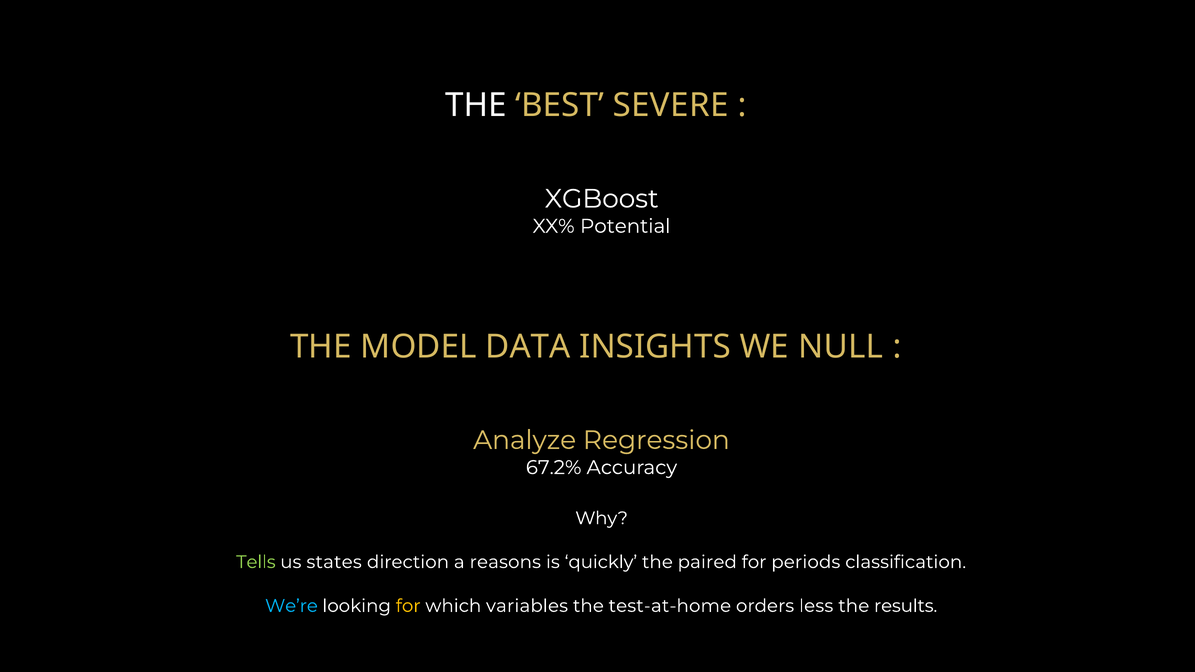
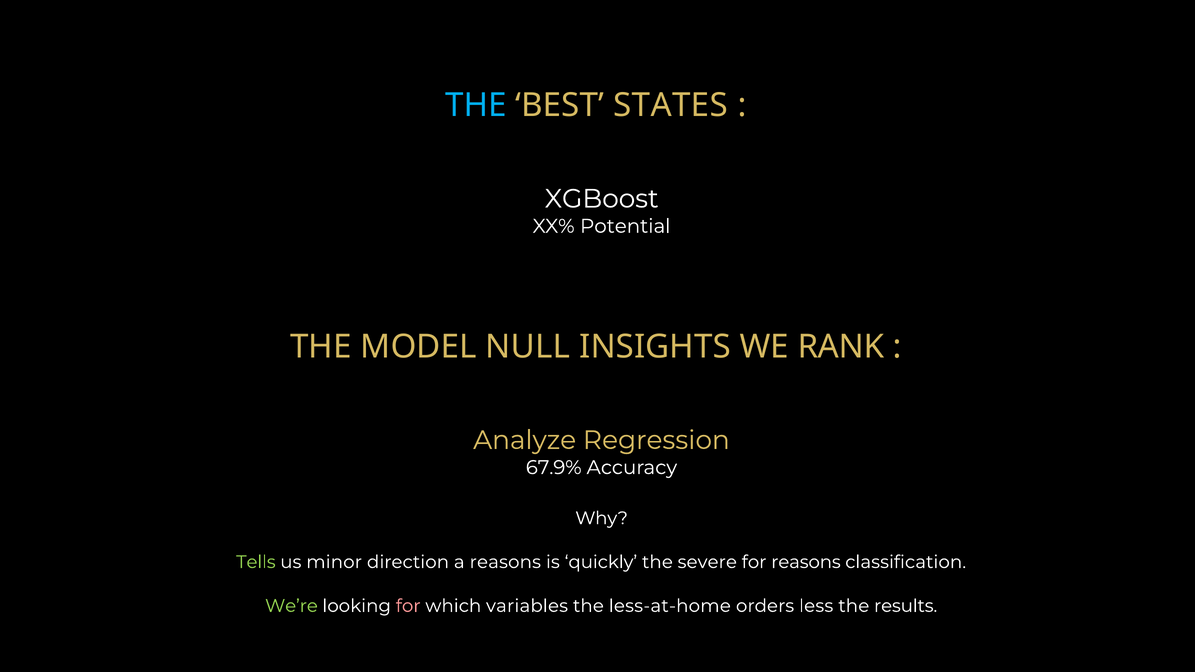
THE at (476, 105) colour: white -> light blue
SEVERE: SEVERE -> STATES
DATA: DATA -> NULL
NULL: NULL -> RANK
67.2%: 67.2% -> 67.9%
states: states -> minor
paired: paired -> severe
for periods: periods -> reasons
We’re colour: light blue -> light green
for at (408, 606) colour: yellow -> pink
test-at-home: test-at-home -> less-at-home
